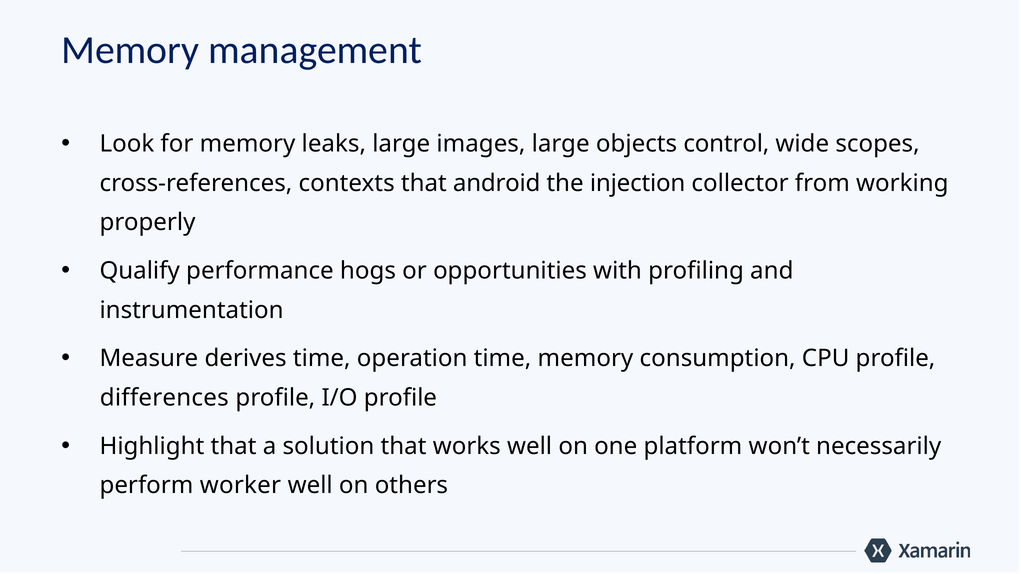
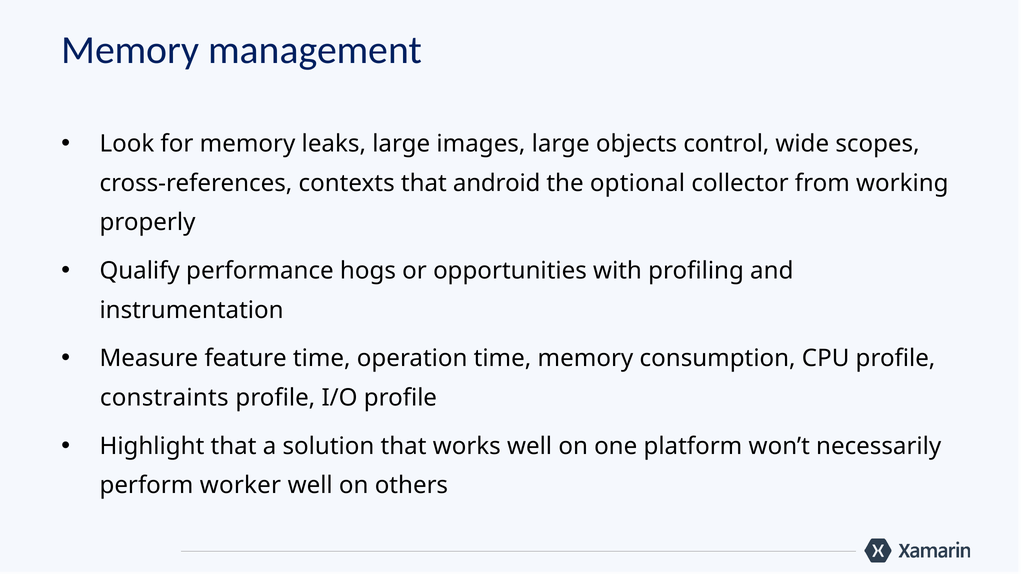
injection: injection -> optional
derives: derives -> feature
differences: differences -> constraints
